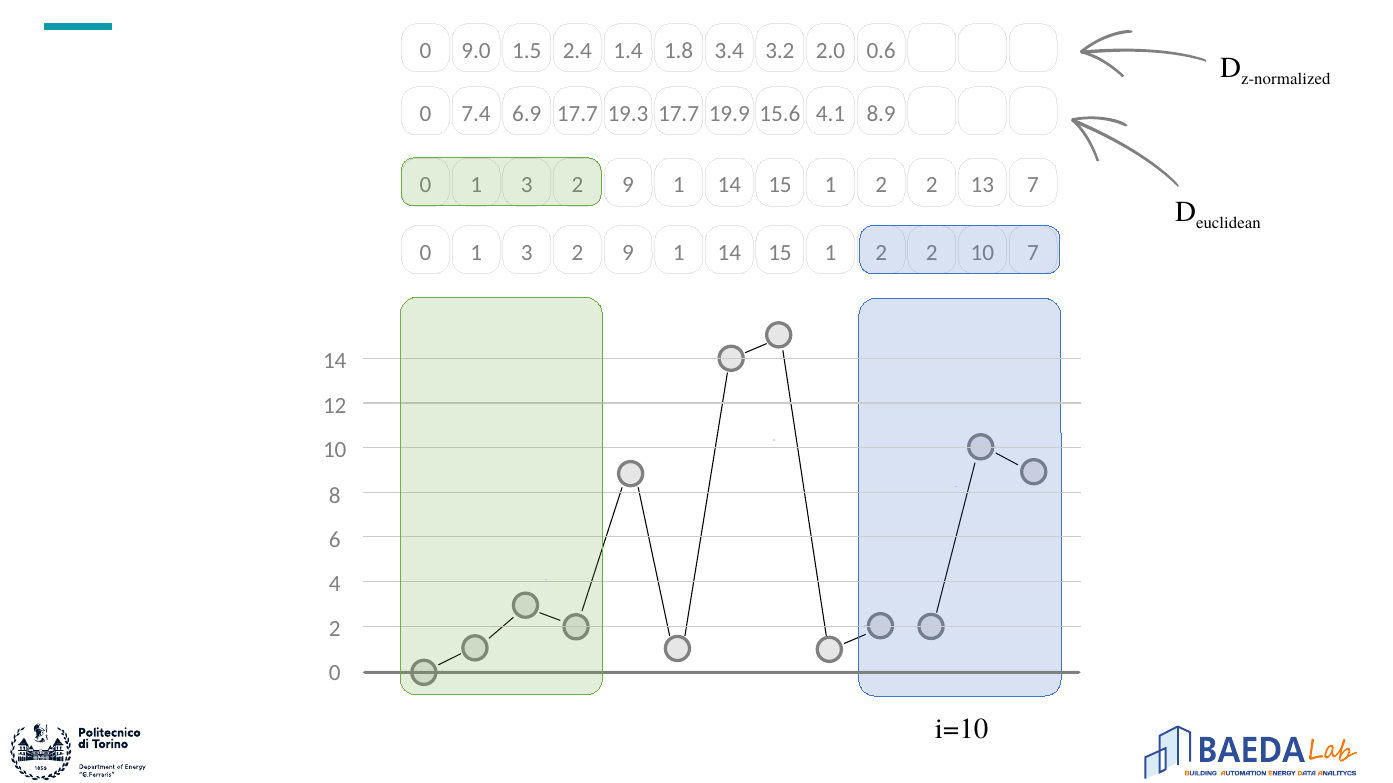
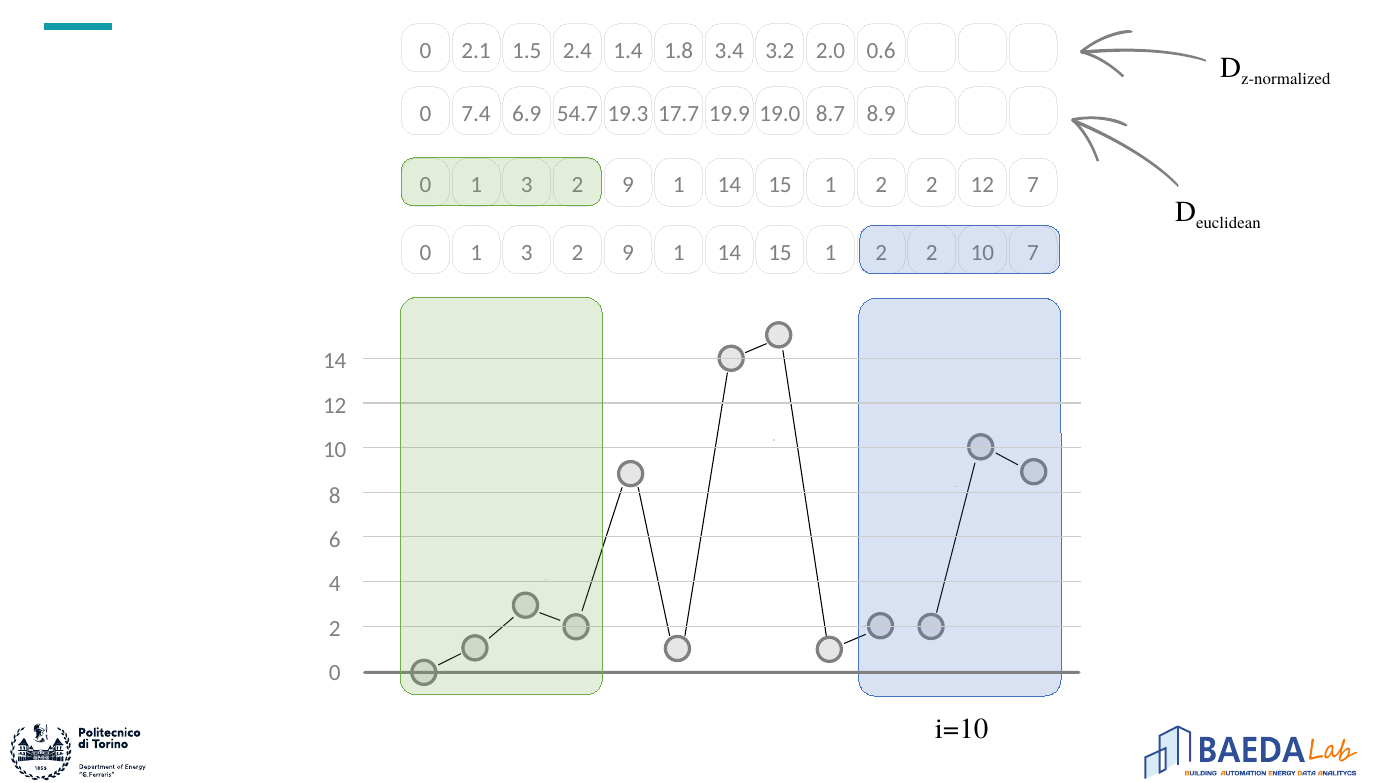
9.0: 9.0 -> 2.1
6.9 17.7: 17.7 -> 54.7
15.6: 15.6 -> 19.0
4.1: 4.1 -> 8.7
2 13: 13 -> 12
